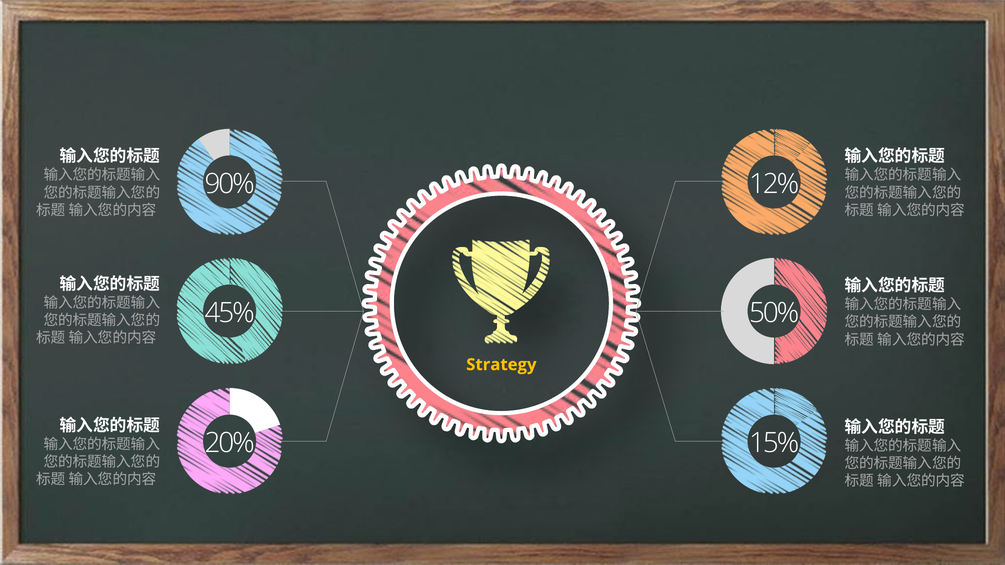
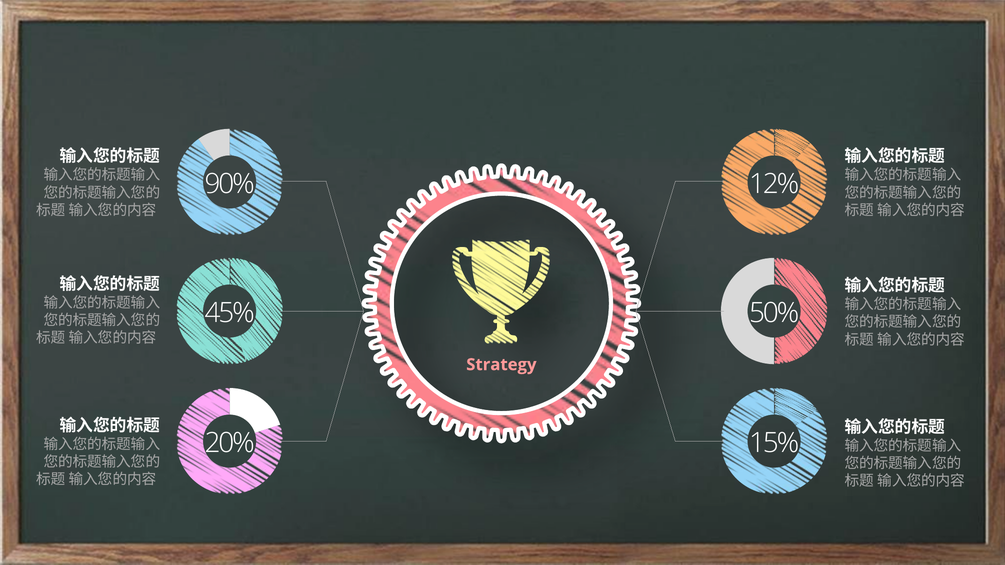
Strategy colour: yellow -> pink
